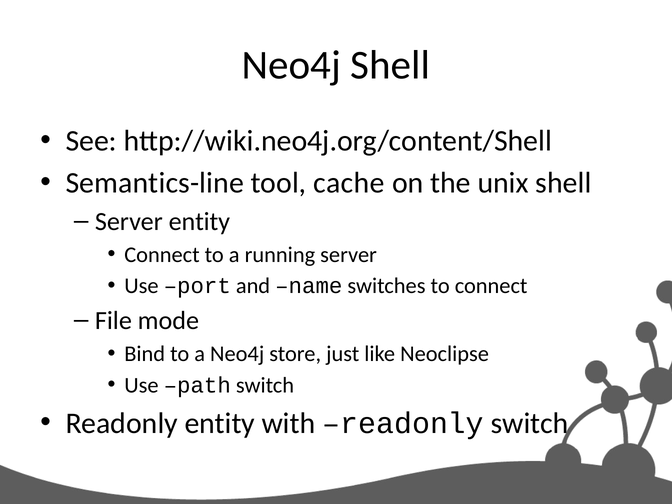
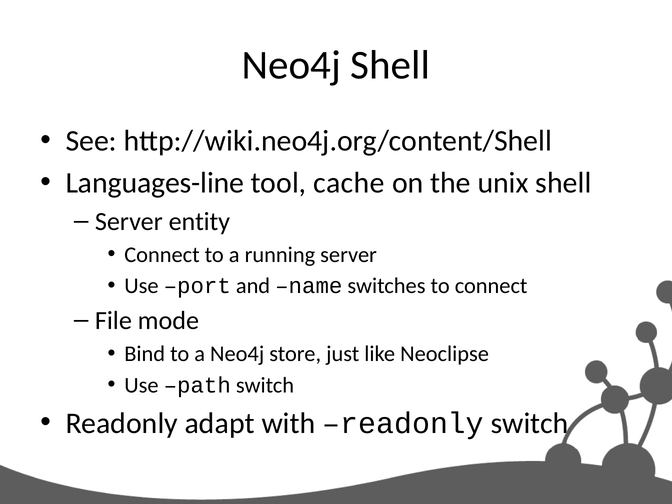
Semantics-line: Semantics-line -> Languages-line
Readonly entity: entity -> adapt
